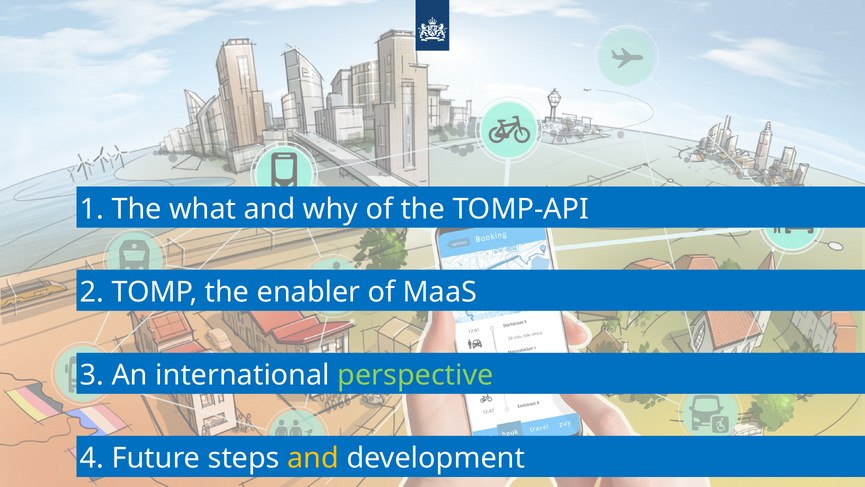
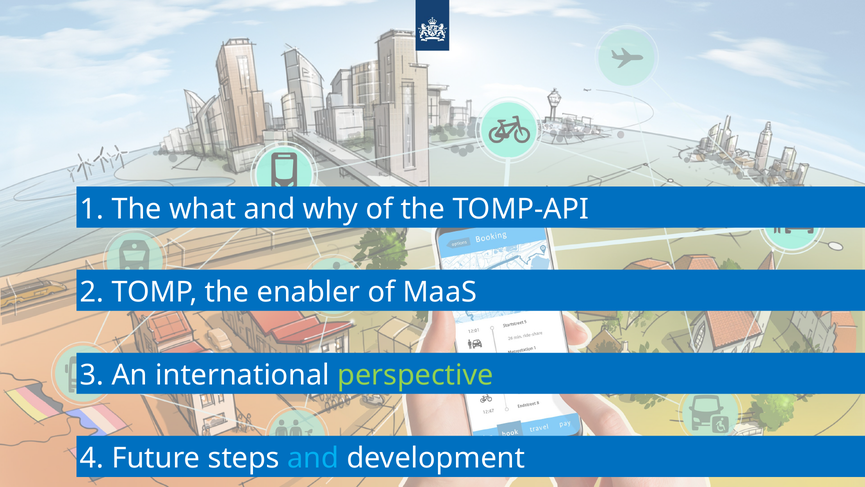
and at (313, 458) colour: yellow -> light blue
